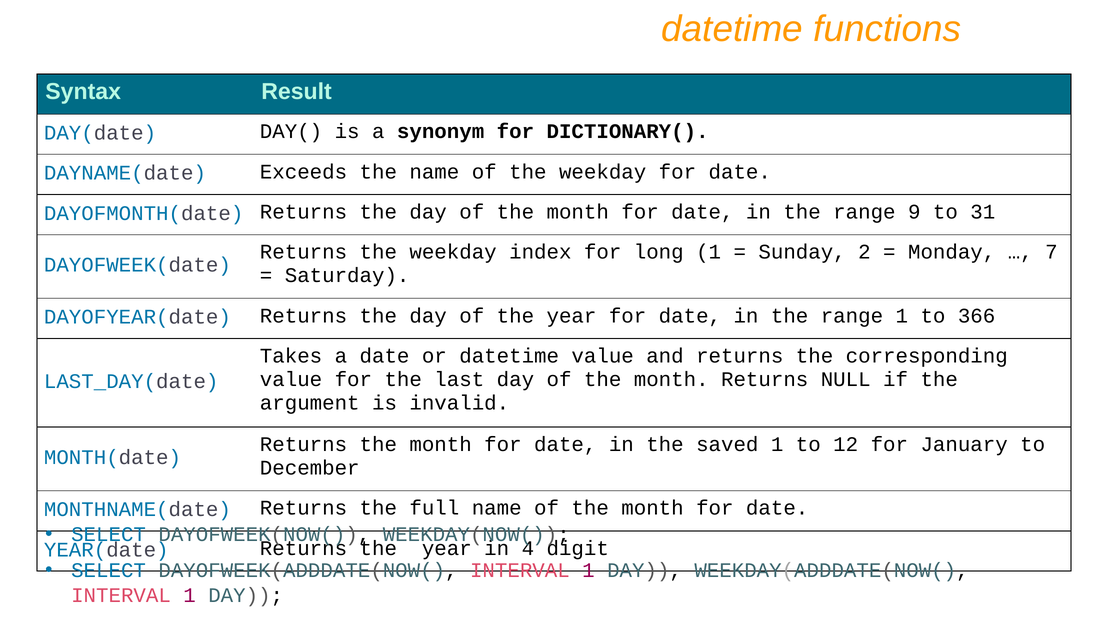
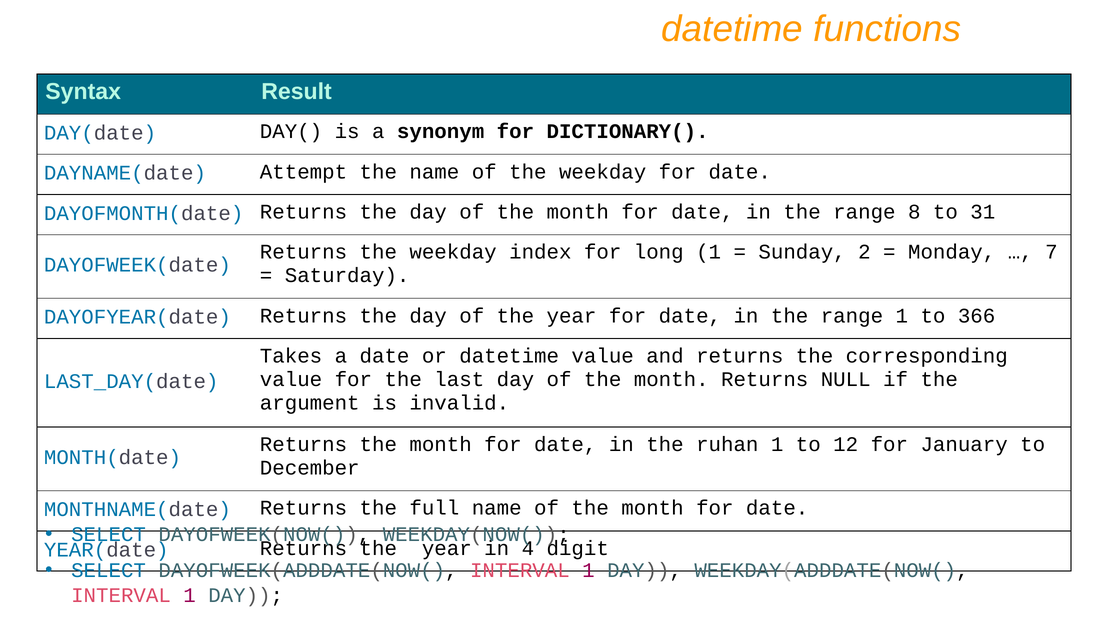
Exceeds: Exceeds -> Attempt
9: 9 -> 8
saved: saved -> ruhan
